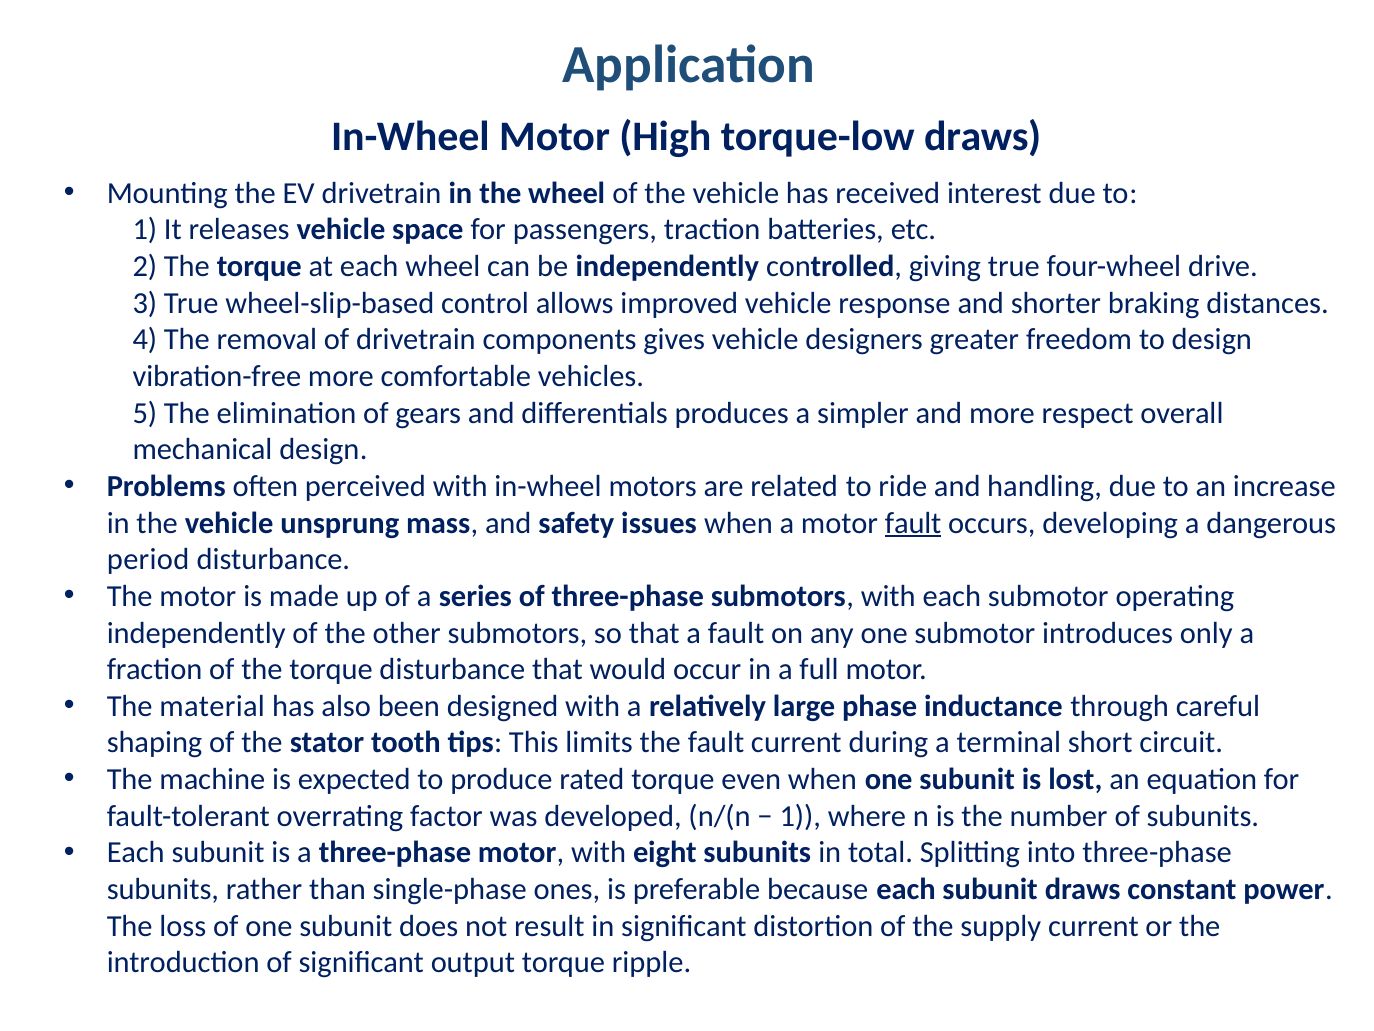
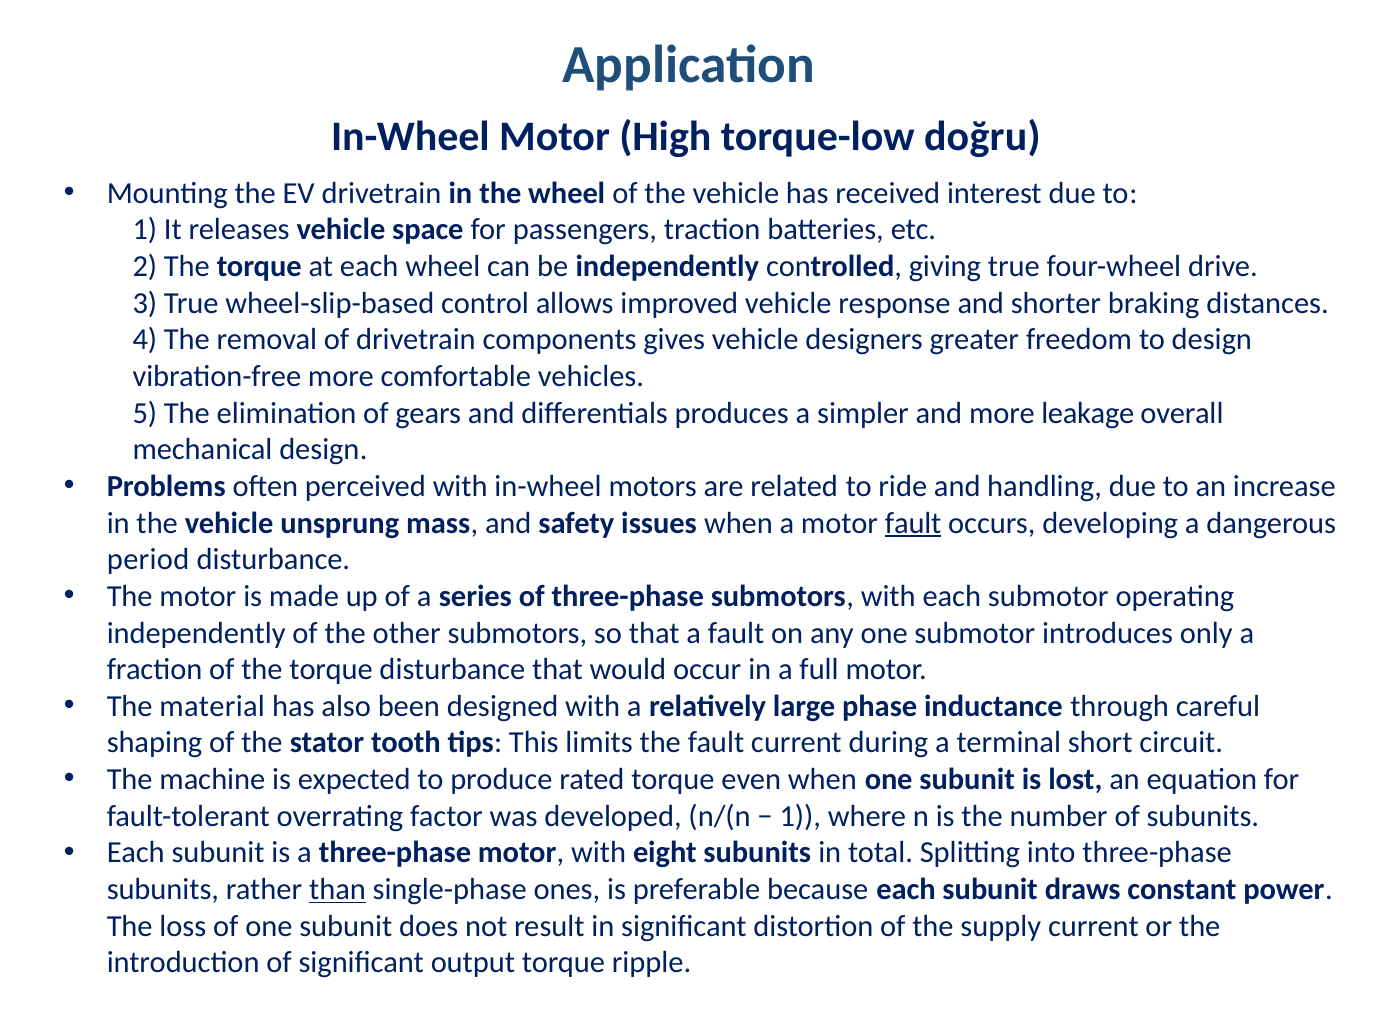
torque-low draws: draws -> doğru
respect: respect -> leakage
than underline: none -> present
